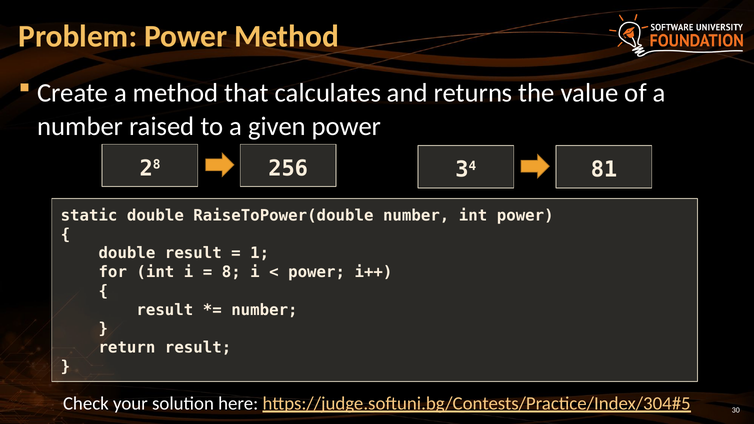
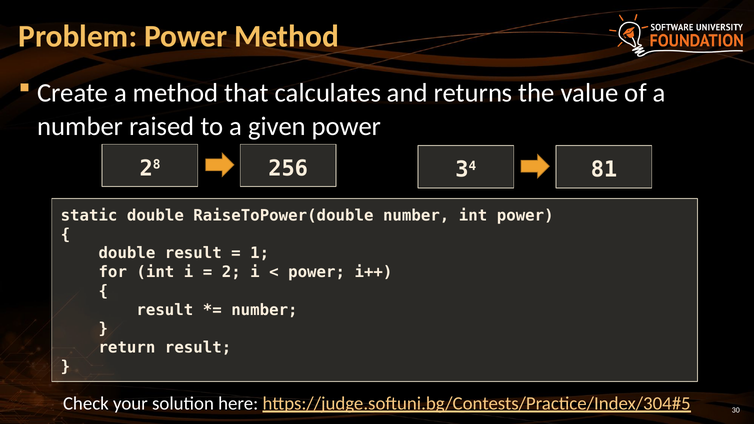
8: 8 -> 2
